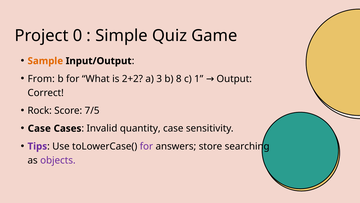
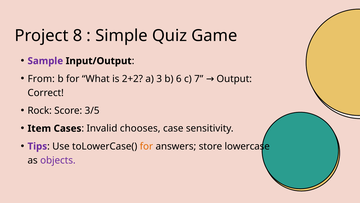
0: 0 -> 8
Sample colour: orange -> purple
8: 8 -> 6
1: 1 -> 7
7/5: 7/5 -> 3/5
Case at (39, 128): Case -> Item
quantity: quantity -> chooses
for at (146, 146) colour: purple -> orange
searching: searching -> lowercase
